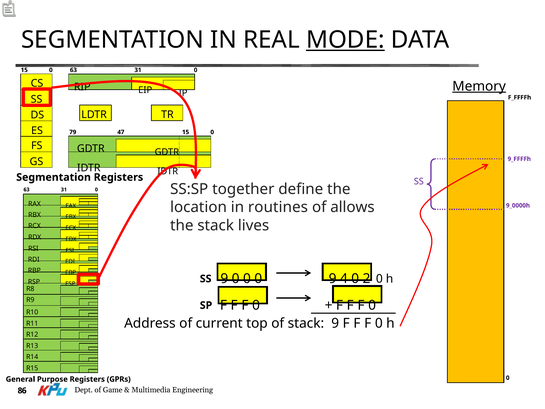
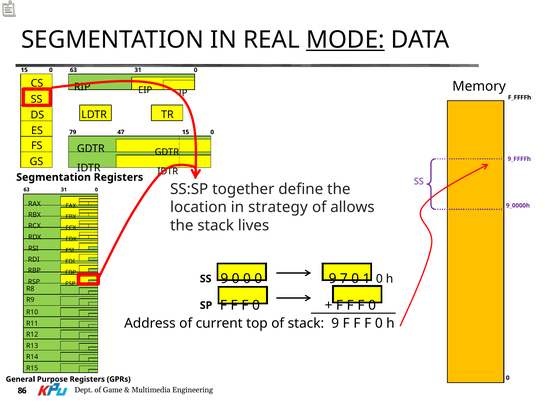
Memory underline: present -> none
routines: routines -> strategy
4: 4 -> 7
2: 2 -> 1
